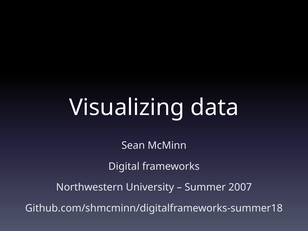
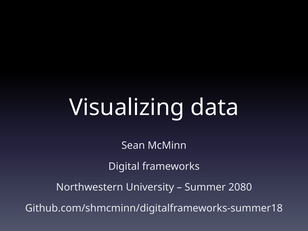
2007: 2007 -> 2080
